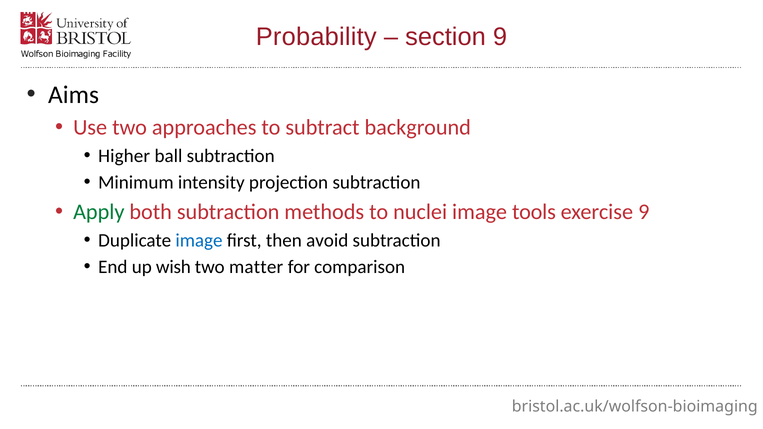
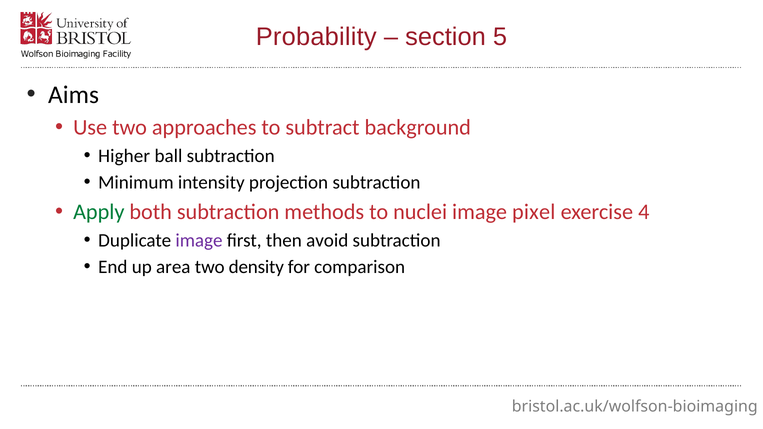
section 9: 9 -> 5
tools: tools -> pixel
exercise 9: 9 -> 4
image at (199, 241) colour: blue -> purple
wish: wish -> area
matter: matter -> density
